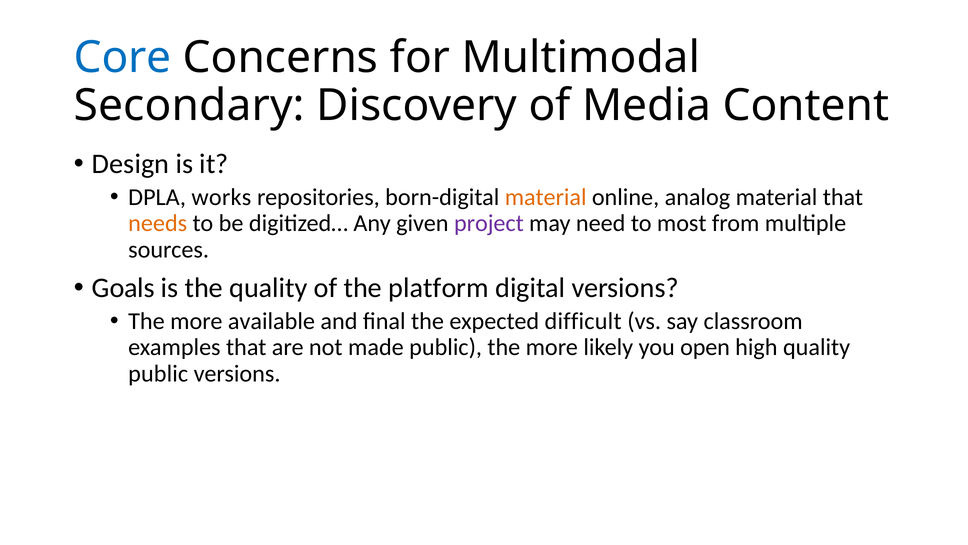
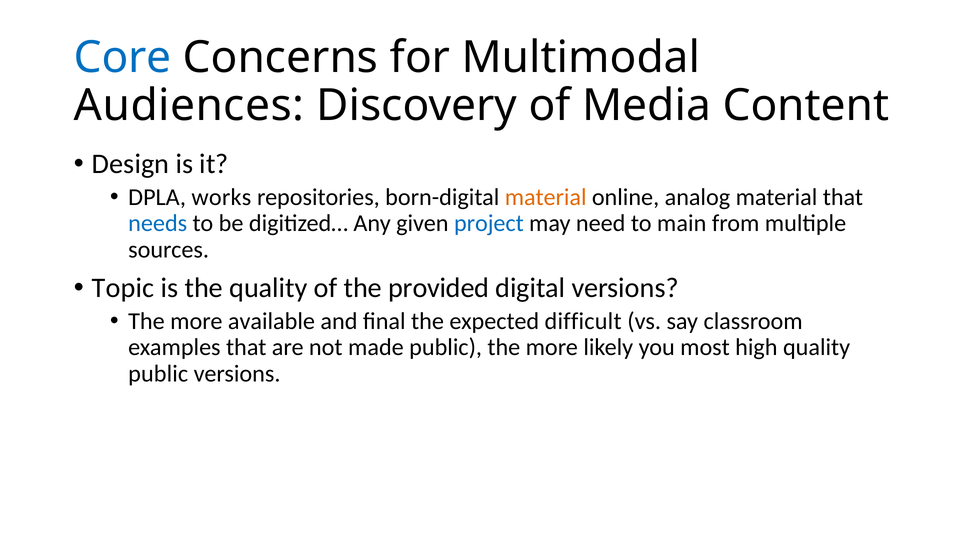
Secondary: Secondary -> Audiences
needs colour: orange -> blue
project colour: purple -> blue
most: most -> main
Goals: Goals -> Topic
platform: platform -> provided
open: open -> most
